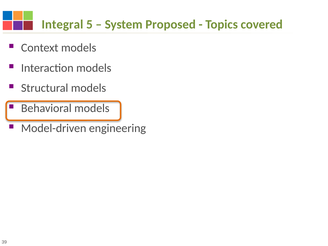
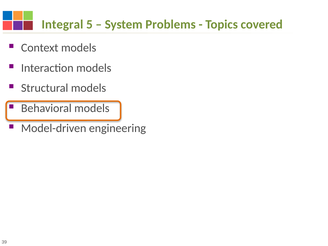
Proposed: Proposed -> Problems
